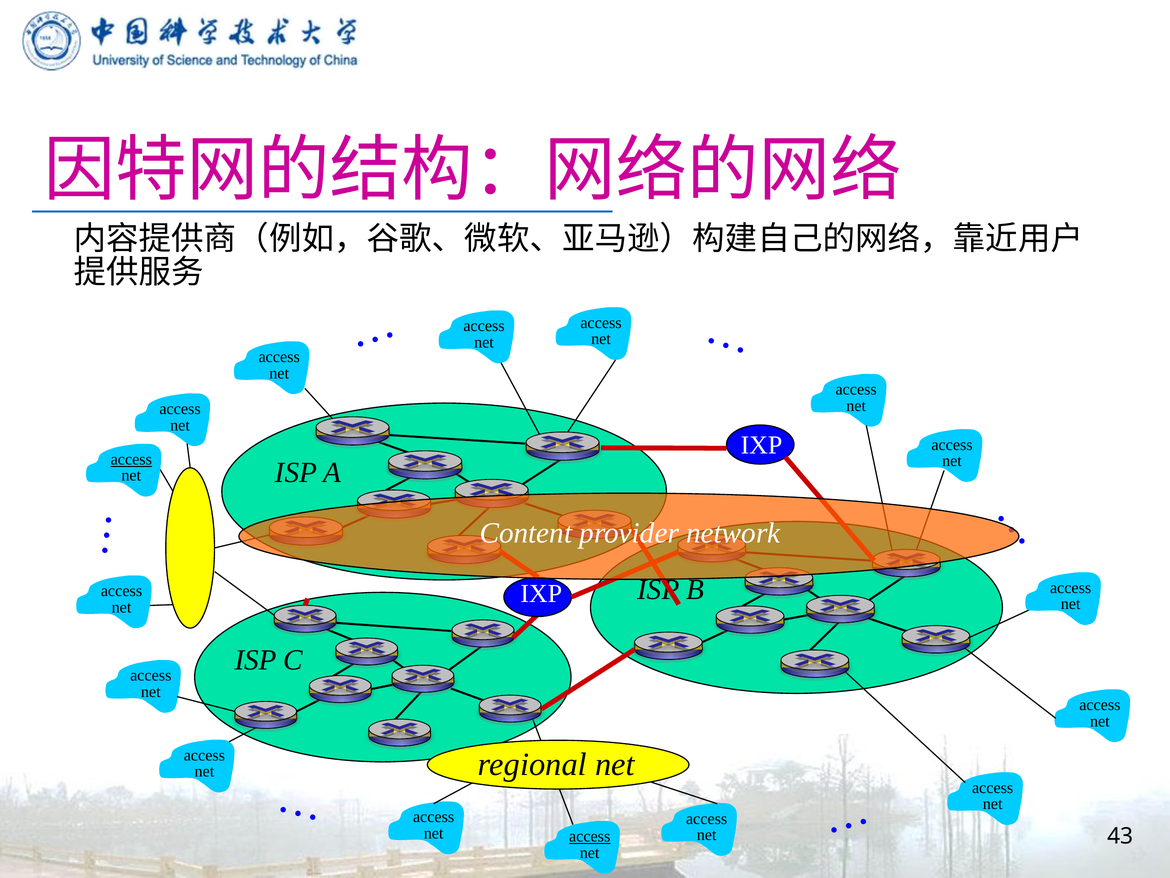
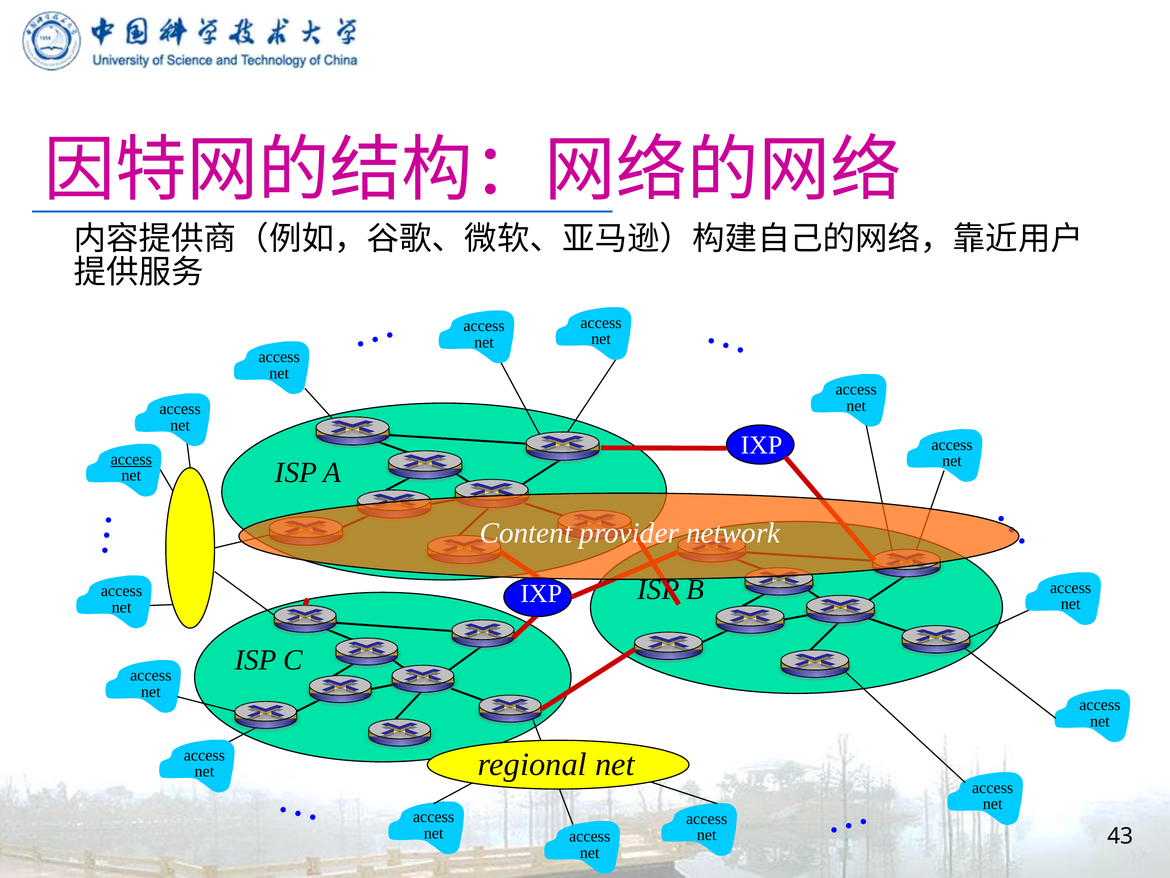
access at (590, 836) underline: present -> none
